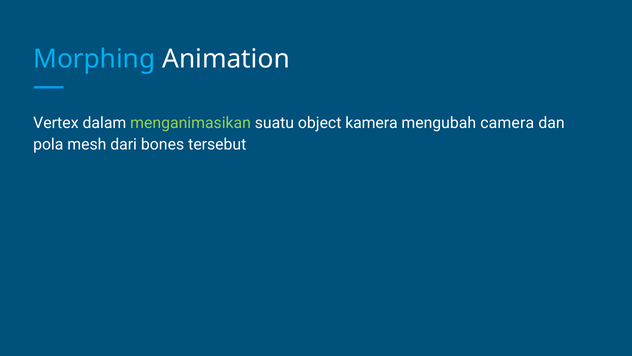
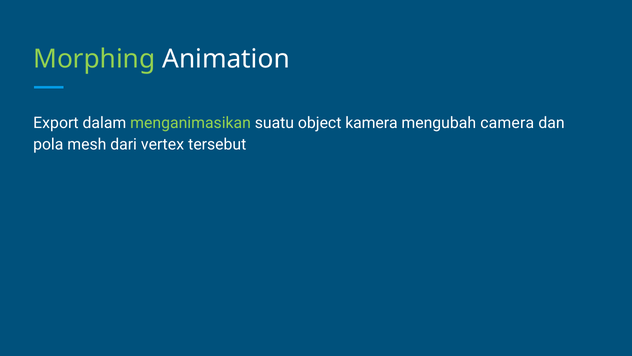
Morphing colour: light blue -> light green
Vertex: Vertex -> Export
bones: bones -> vertex
